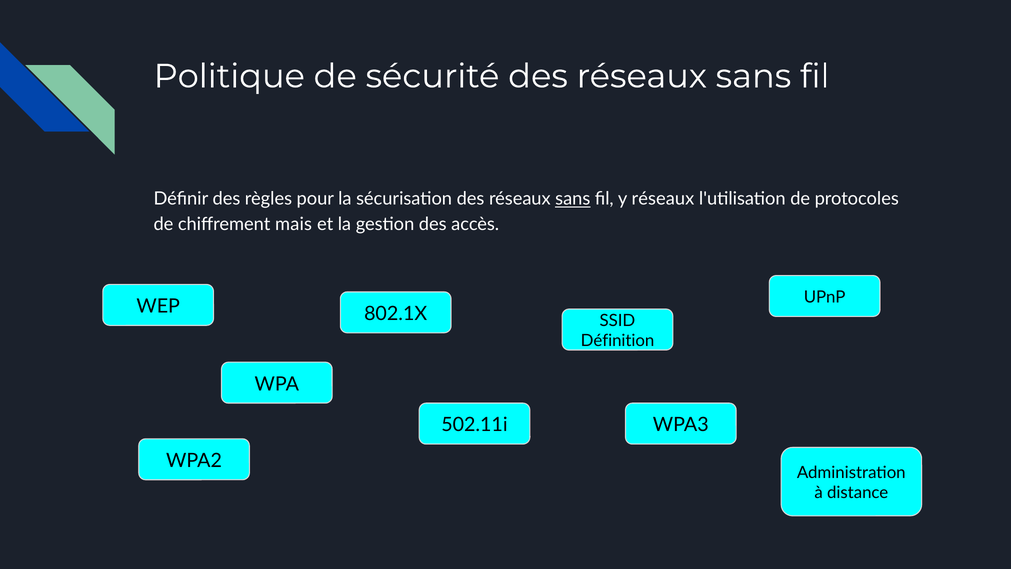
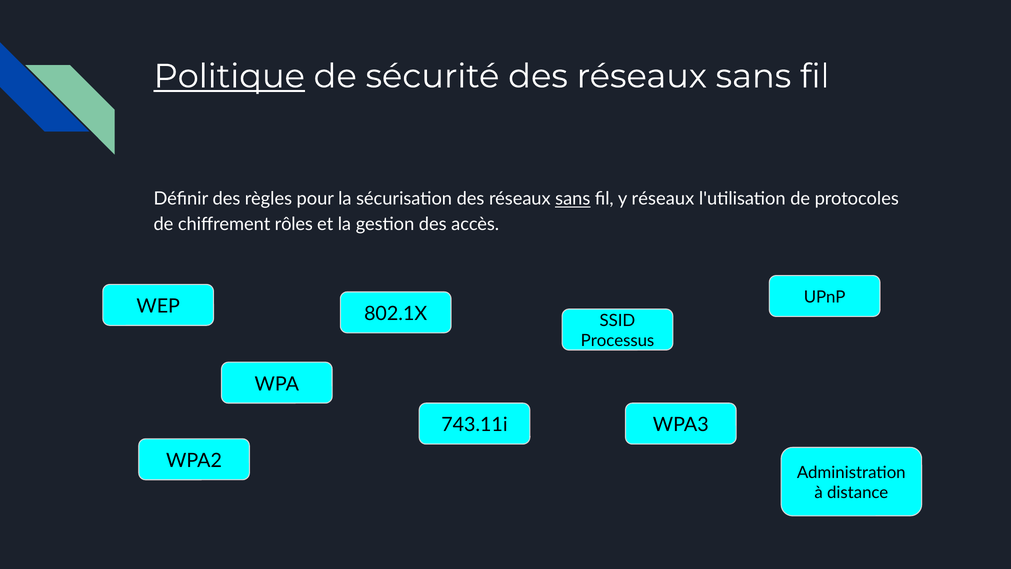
Politique underline: none -> present
mais: mais -> rôles
Définition: Définition -> Processus
502.11i: 502.11i -> 743.11i
